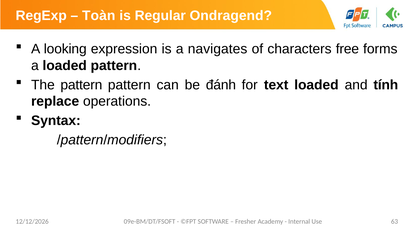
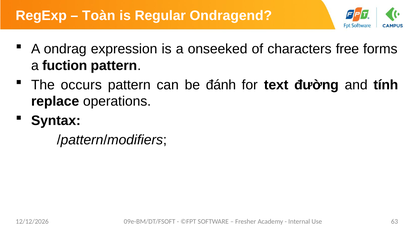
looking: looking -> ondrag
navigates: navigates -> onseeked
a loaded: loaded -> fuction
The pattern: pattern -> occurs
text loaded: loaded -> đường
